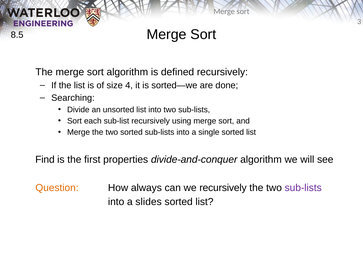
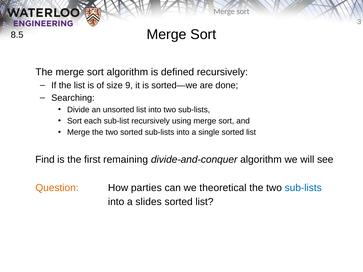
4: 4 -> 9
properties: properties -> remaining
always: always -> parties
we recursively: recursively -> theoretical
sub-lists at (303, 188) colour: purple -> blue
